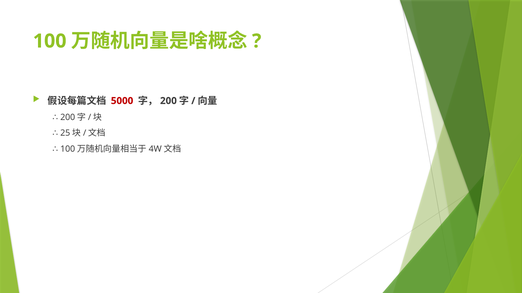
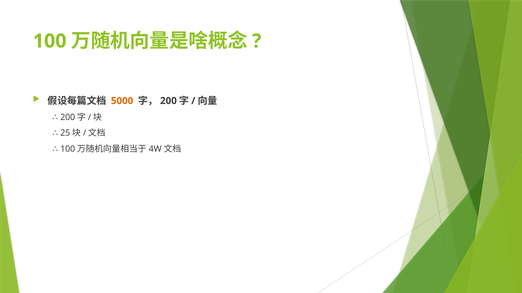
5000 colour: red -> orange
